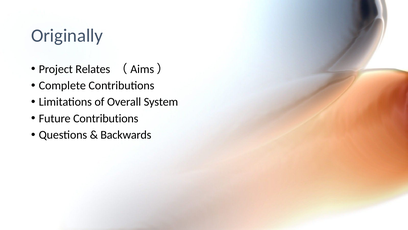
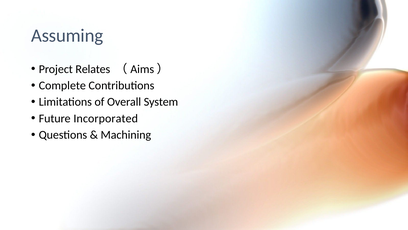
Originally: Originally -> Assuming
Future Contributions: Contributions -> Incorporated
Backwards: Backwards -> Machining
